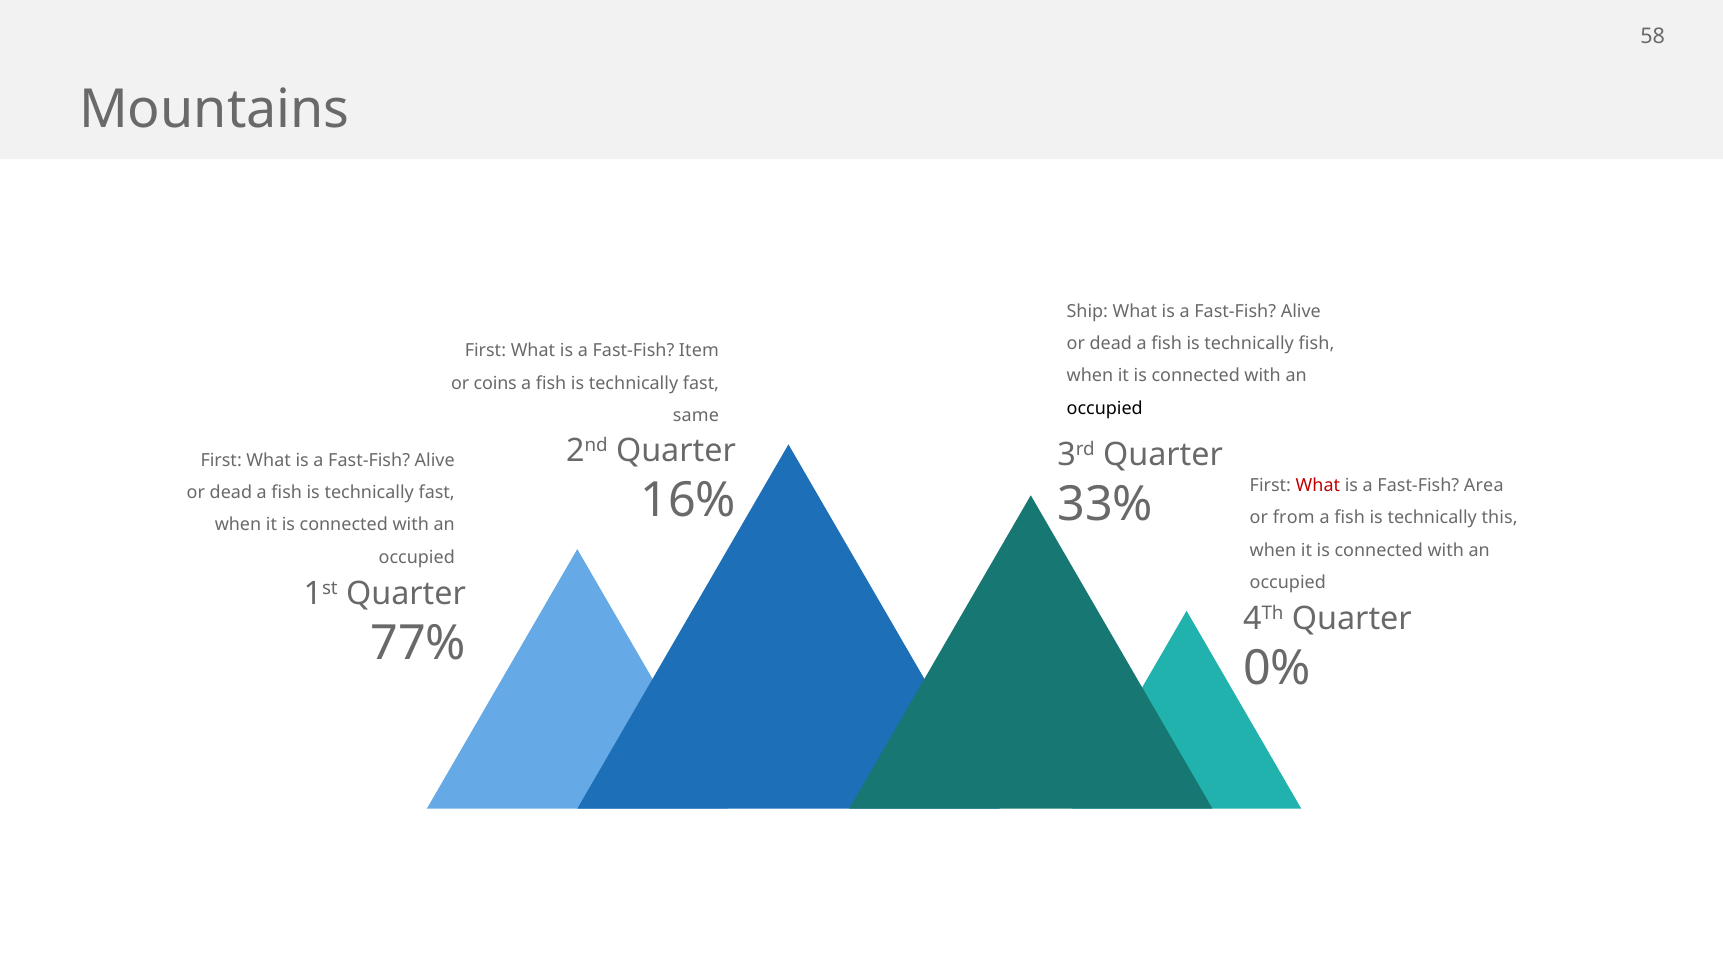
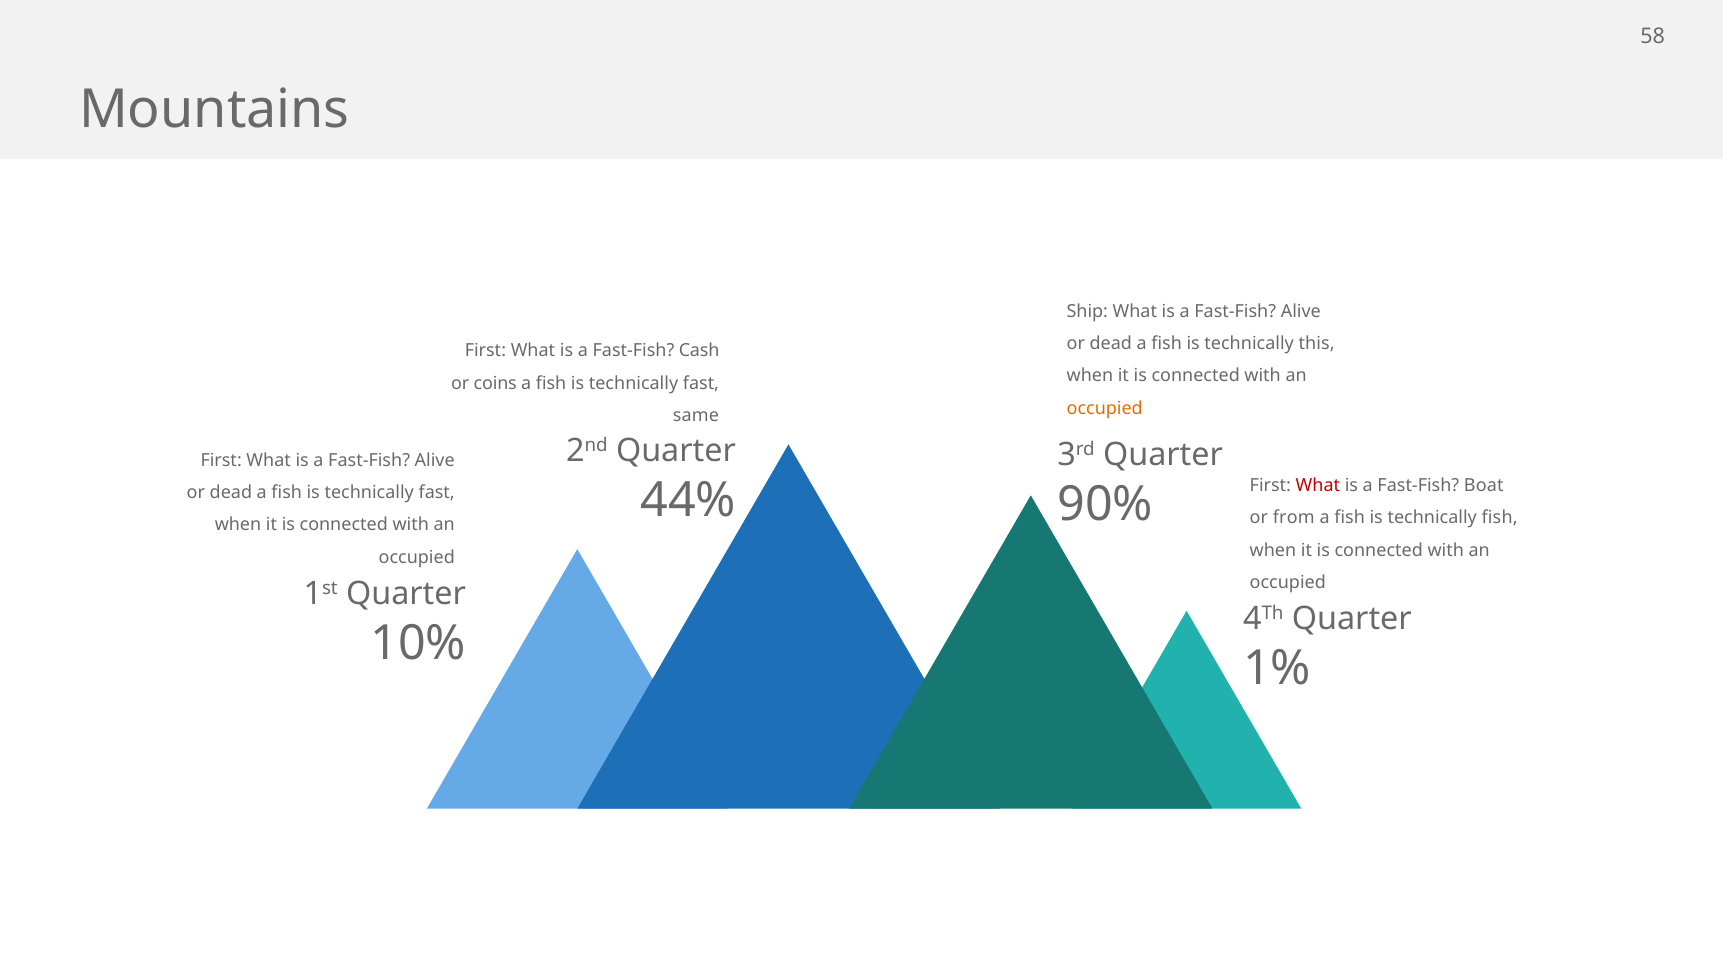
technically fish: fish -> this
Item: Item -> Cash
occupied at (1105, 408) colour: black -> orange
Area: Area -> Boat
16%: 16% -> 44%
33%: 33% -> 90%
technically this: this -> fish
77%: 77% -> 10%
0%: 0% -> 1%
